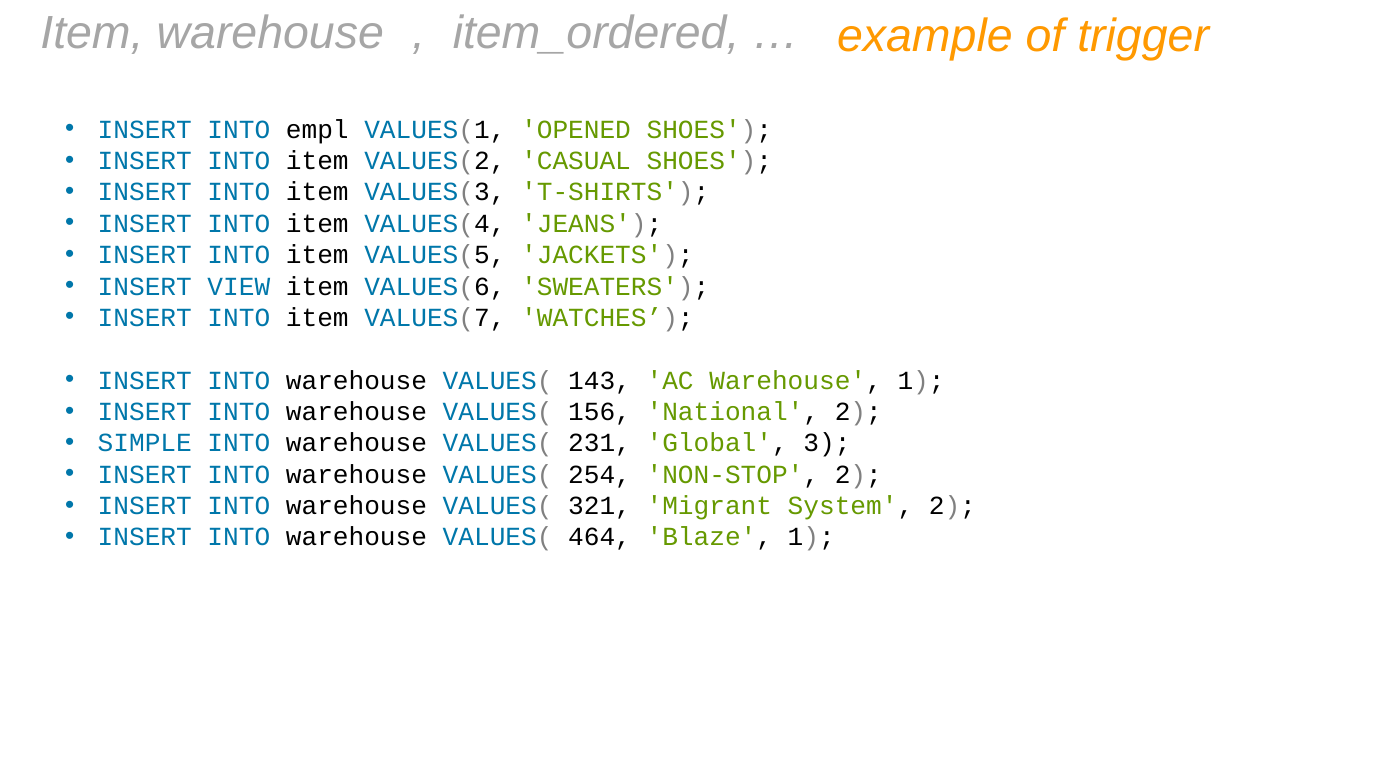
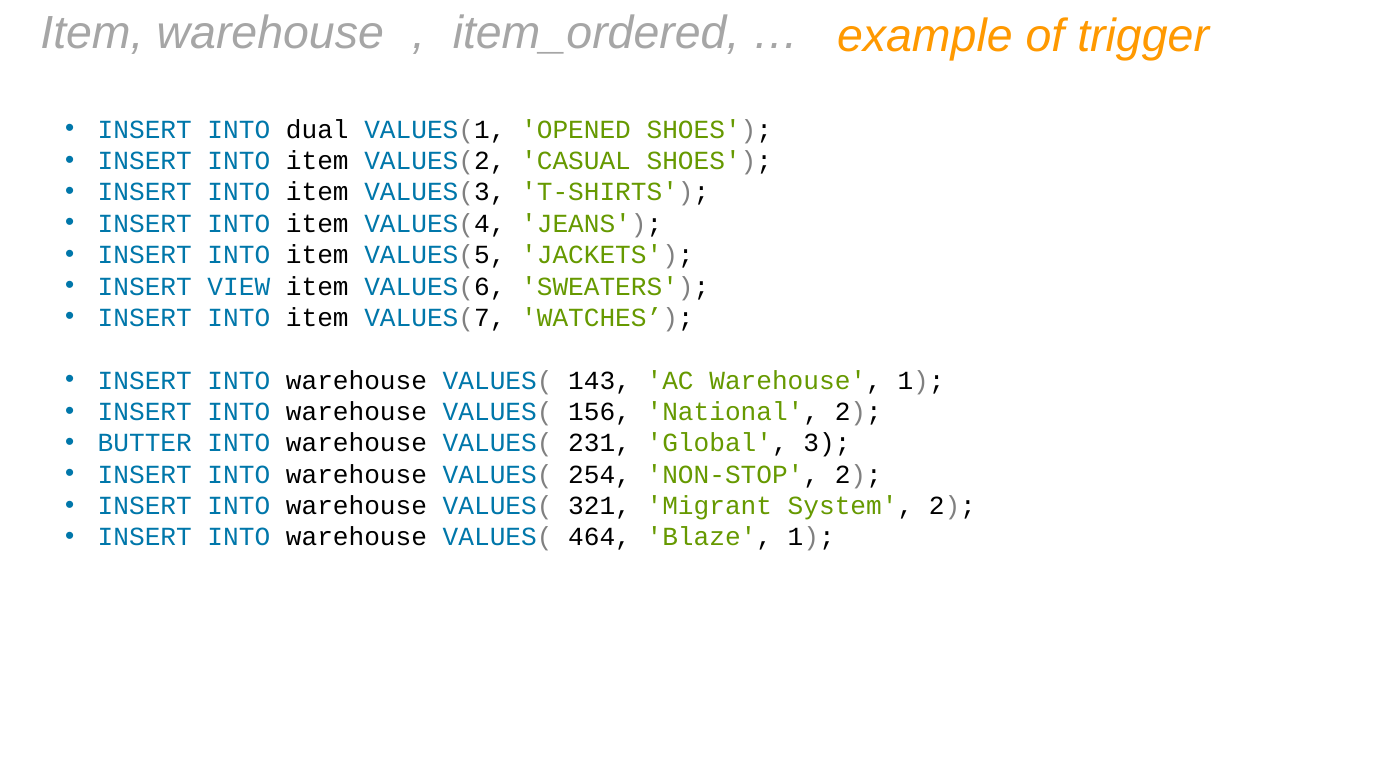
empl: empl -> dual
SIMPLE: SIMPLE -> BUTTER
